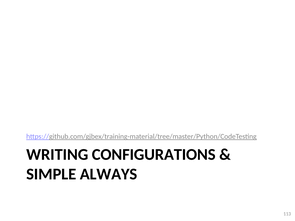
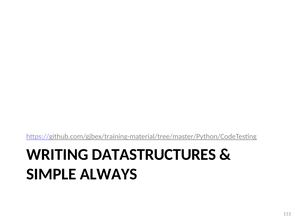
CONFIGURATIONS: CONFIGURATIONS -> DATASTRUCTURES
